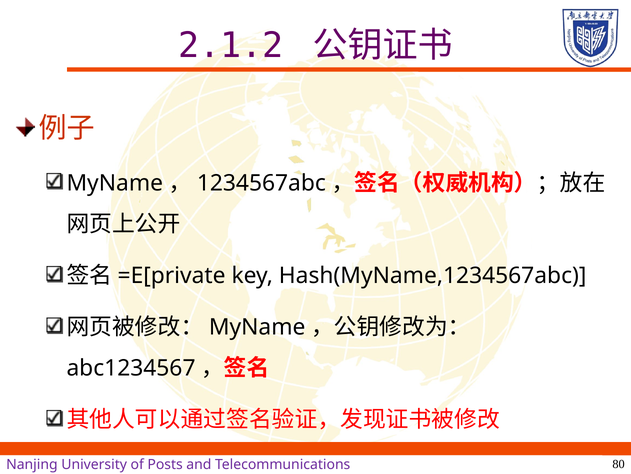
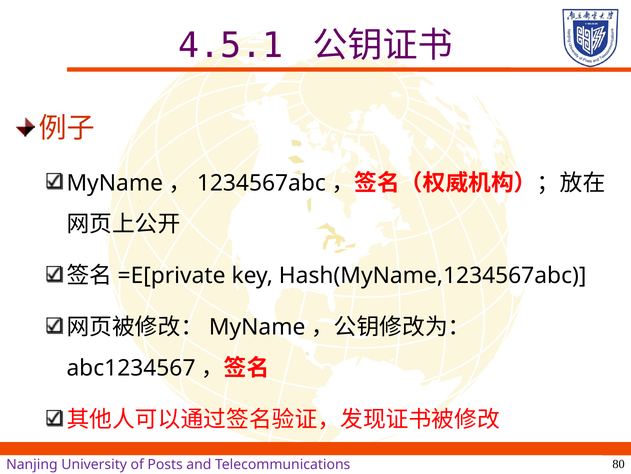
2.1.2: 2.1.2 -> 4.5.1
